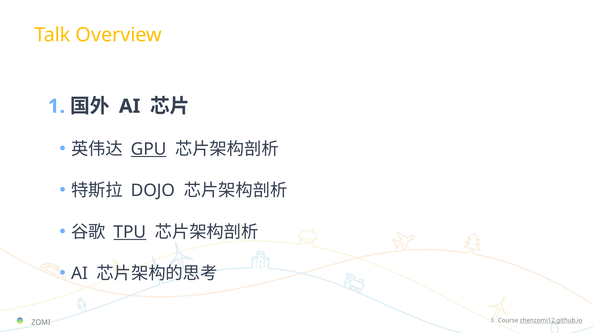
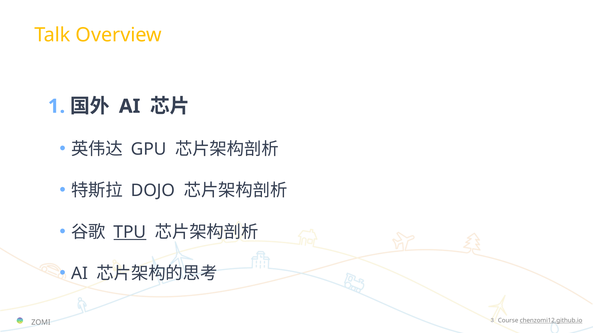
GPU underline: present -> none
